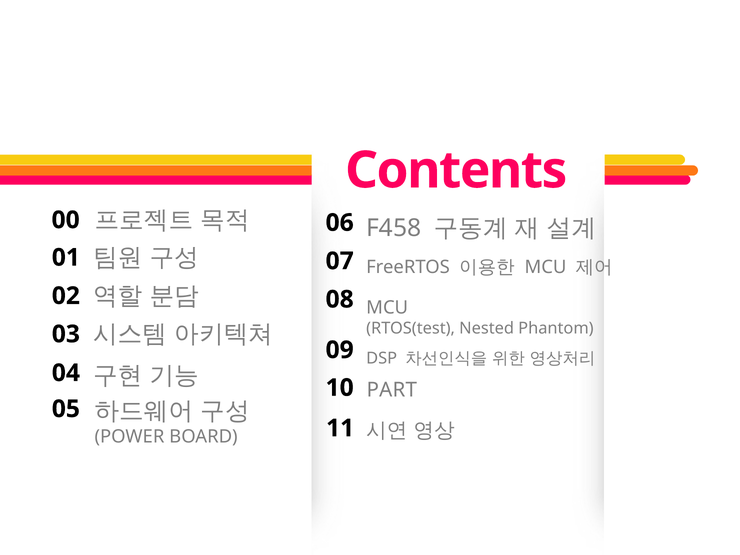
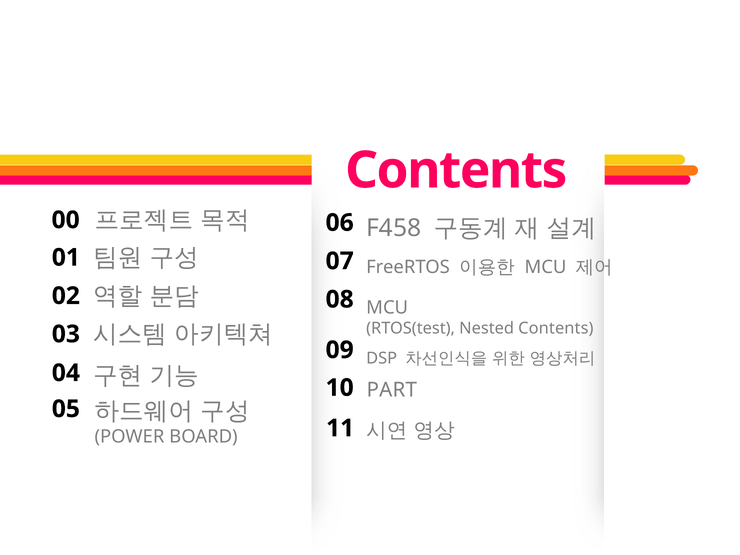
Nested Phantom: Phantom -> Contents
